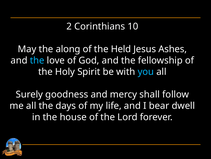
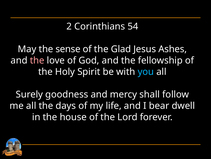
10: 10 -> 54
along: along -> sense
Held: Held -> Glad
the at (37, 60) colour: light blue -> pink
